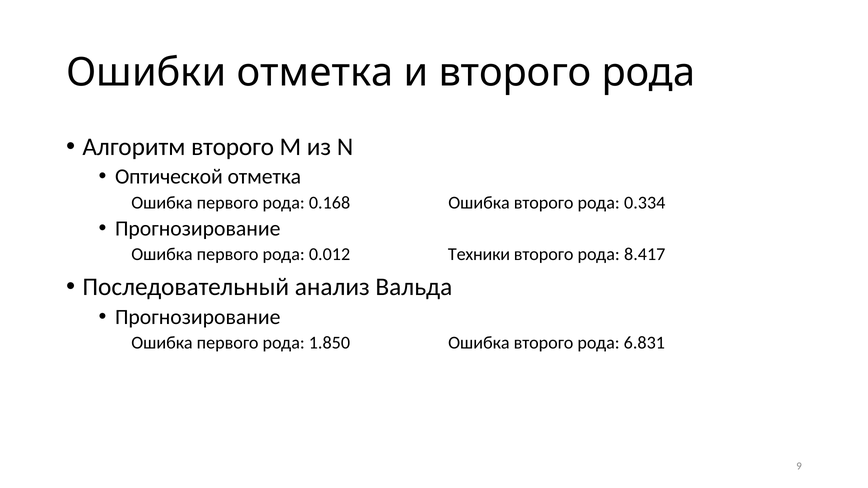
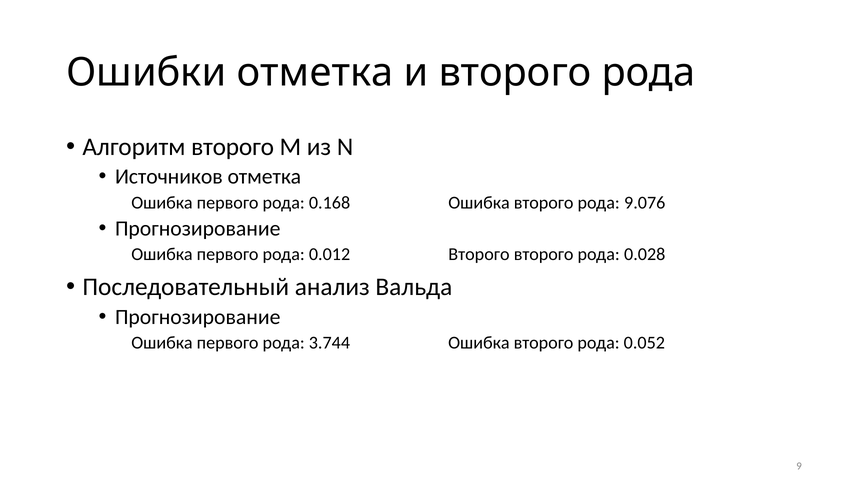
Оптической: Оптической -> Источников
0.334: 0.334 -> 9.076
0.012 Техники: Техники -> Второго
8.417: 8.417 -> 0.028
1.850: 1.850 -> 3.744
6.831: 6.831 -> 0.052
